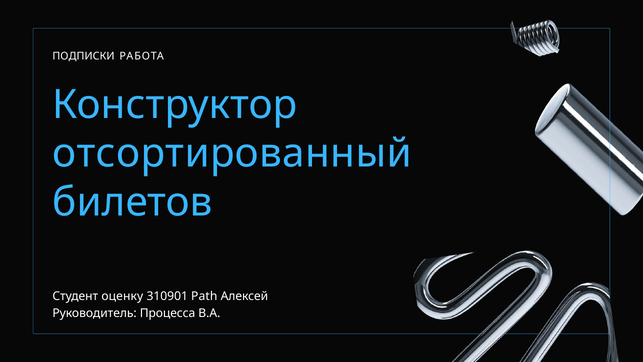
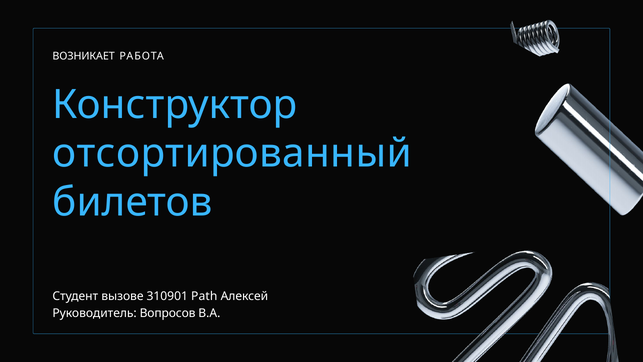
ПОДПИСКИ: ПОДПИСКИ -> ВОЗНИКАЕТ
оценку: оценку -> вызове
Процесса: Процесса -> Вопросов
